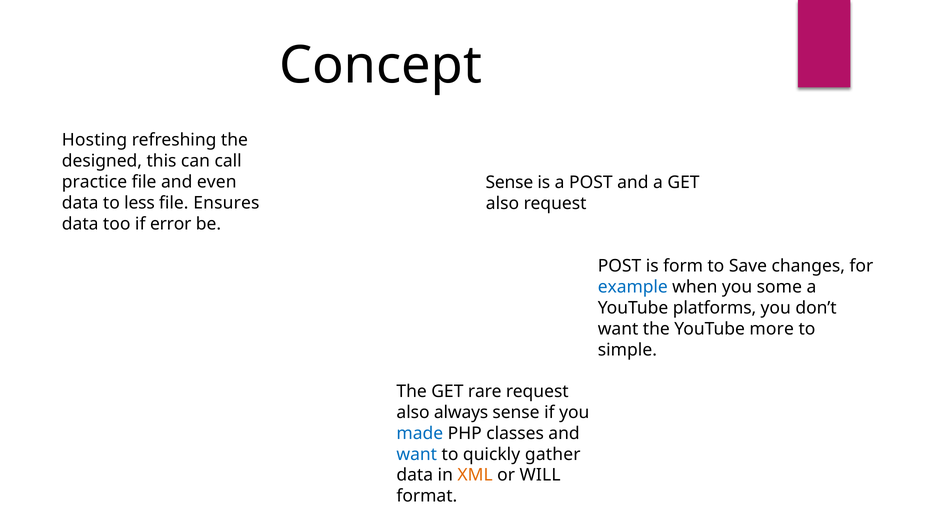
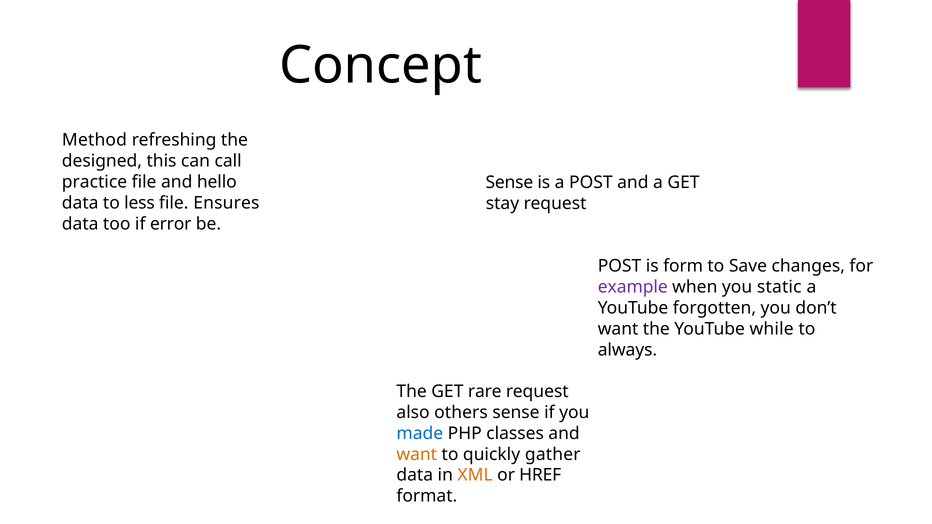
Hosting: Hosting -> Method
even: even -> hello
also at (502, 204): also -> stay
example colour: blue -> purple
some: some -> static
platforms: platforms -> forgotten
more: more -> while
simple: simple -> always
always: always -> others
want at (417, 454) colour: blue -> orange
WILL: WILL -> HREF
